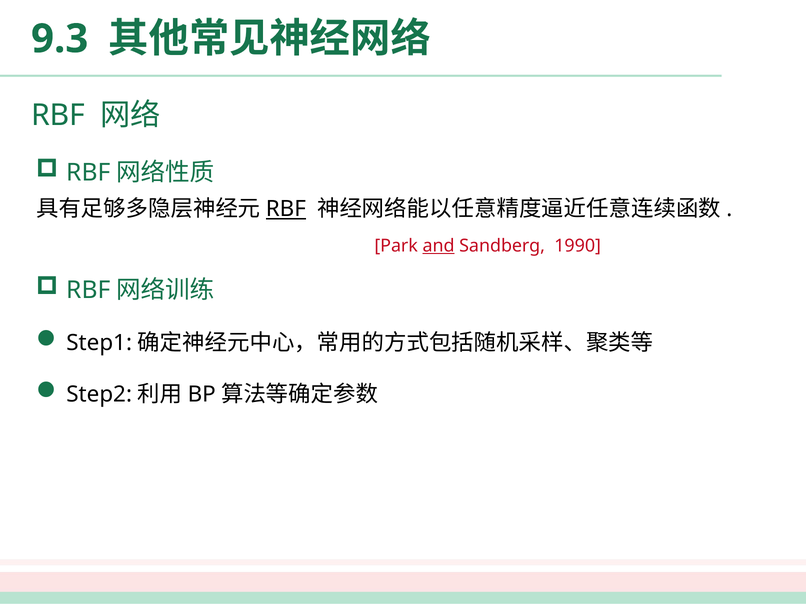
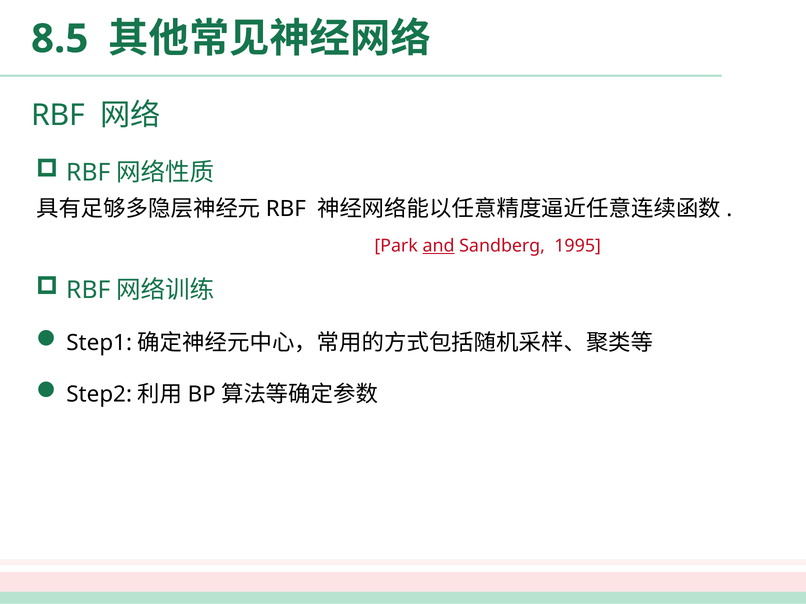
9.3: 9.3 -> 8.5
RBF at (286, 209) underline: present -> none
1990: 1990 -> 1995
